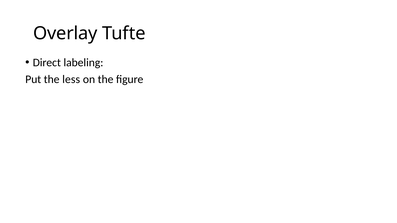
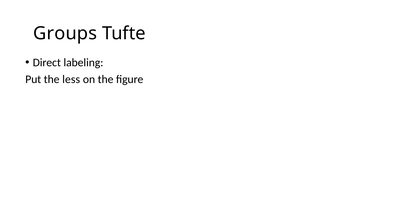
Overlay: Overlay -> Groups
